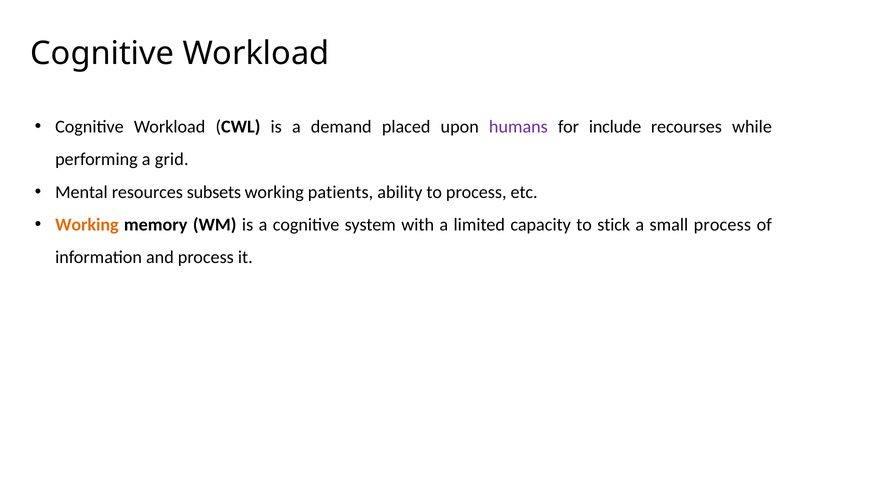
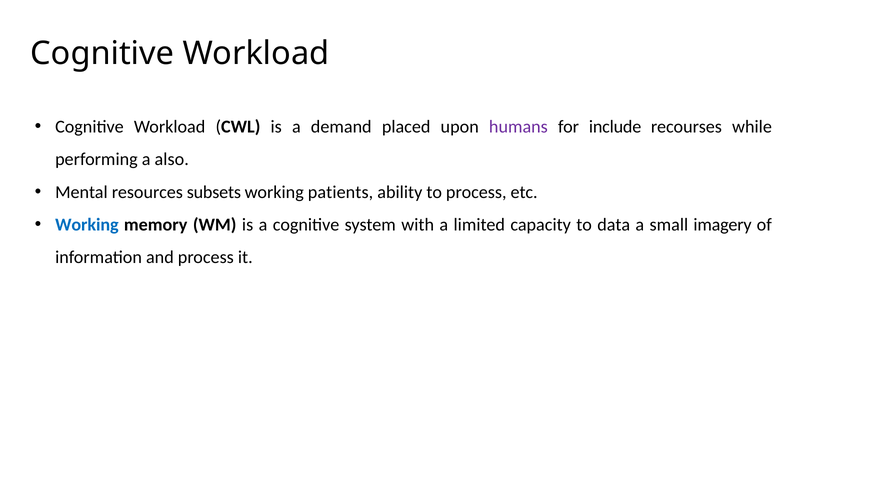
grid: grid -> also
Working at (87, 225) colour: orange -> blue
stick: stick -> data
small process: process -> imagery
